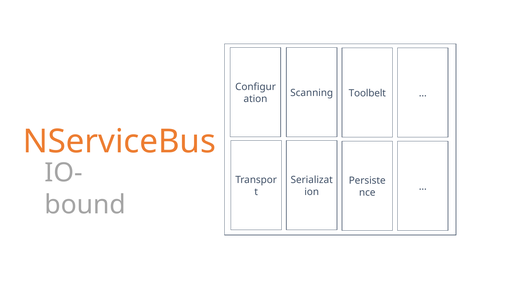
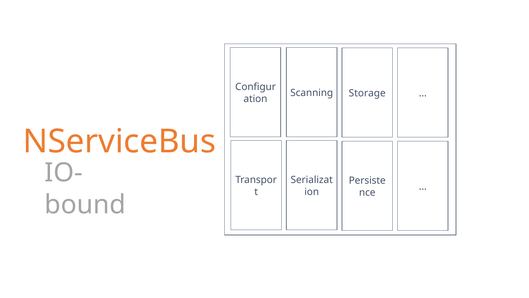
Toolbelt: Toolbelt -> Storage
